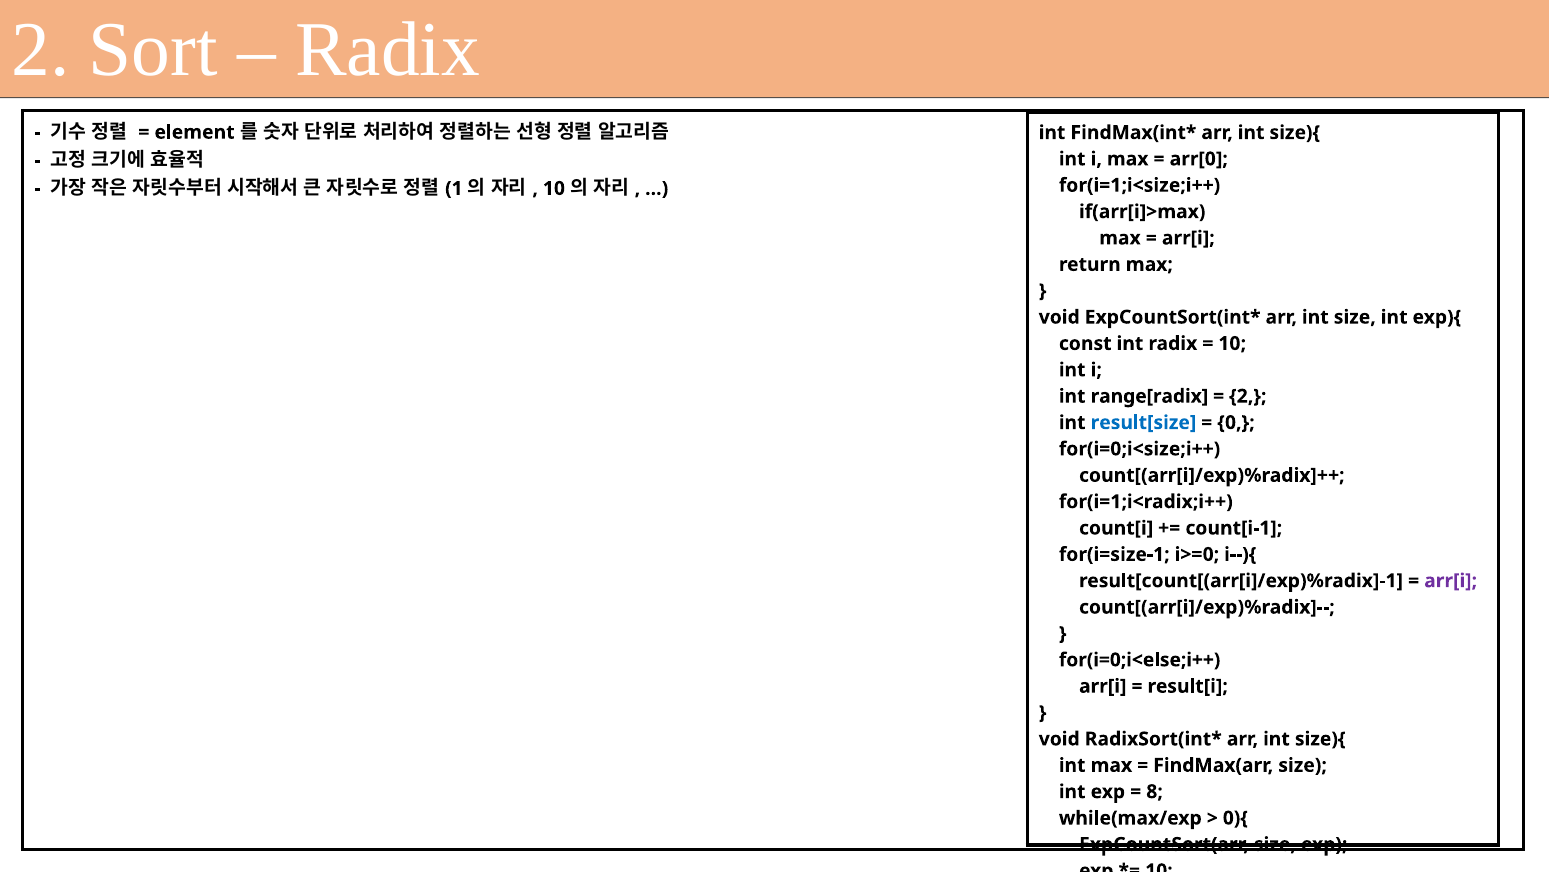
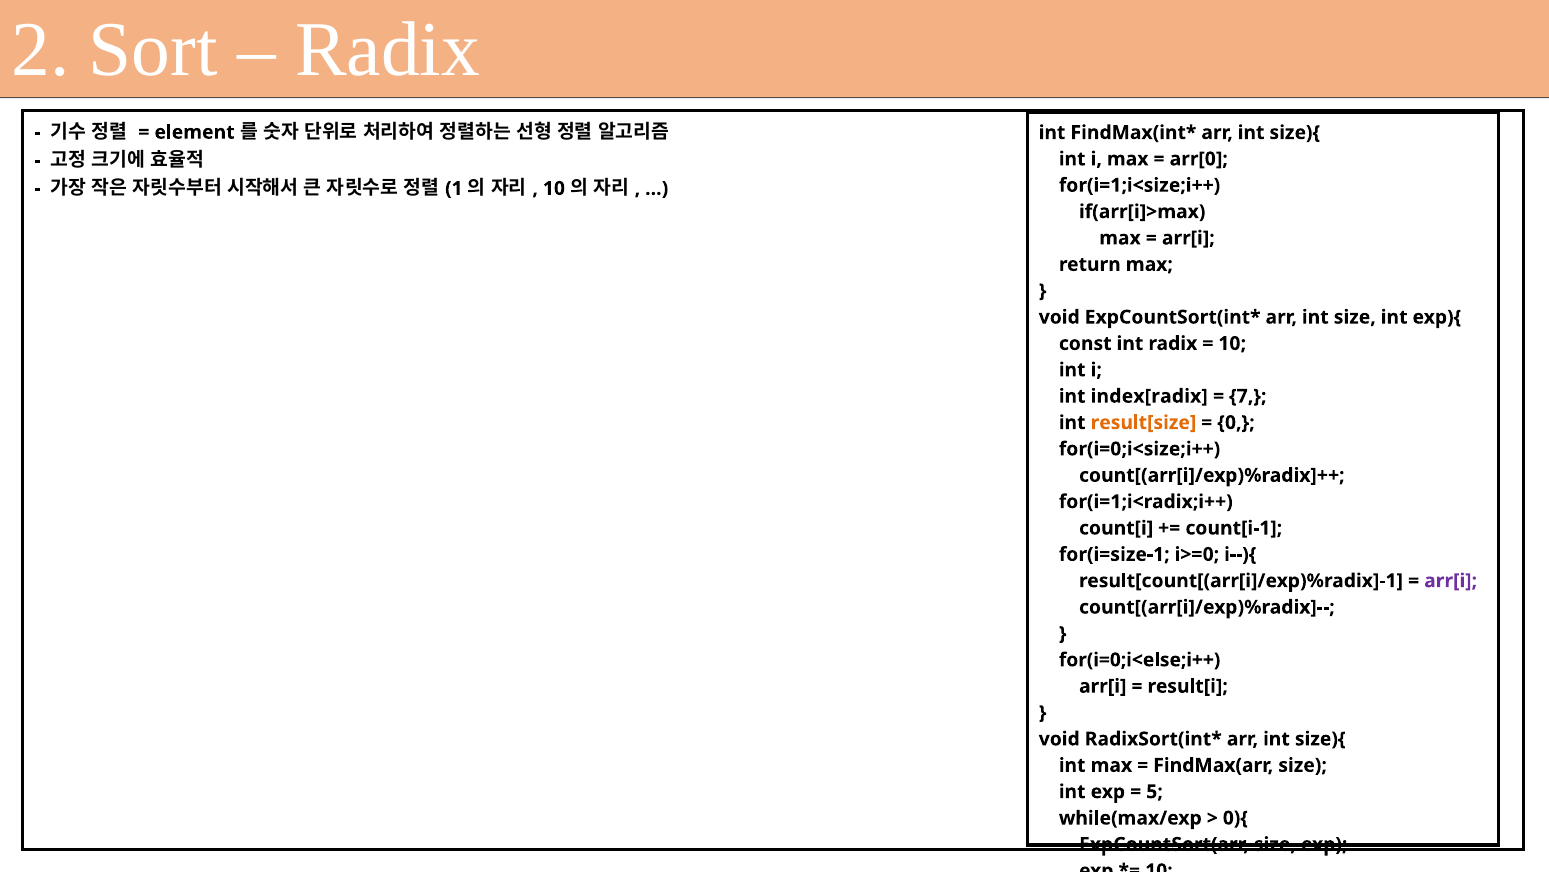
range[radix: range[radix -> index[radix
2 at (1248, 396): 2 -> 7
result[size colour: blue -> orange
8: 8 -> 5
